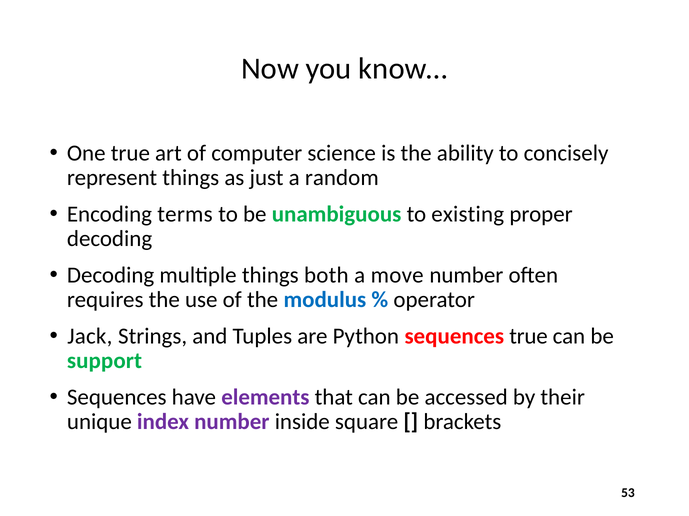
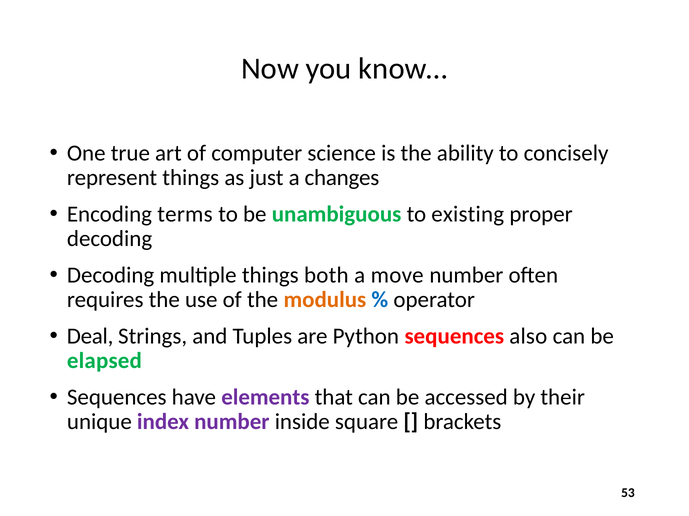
random: random -> changes
modulus colour: blue -> orange
Jack: Jack -> Deal
sequences true: true -> also
support: support -> elapsed
